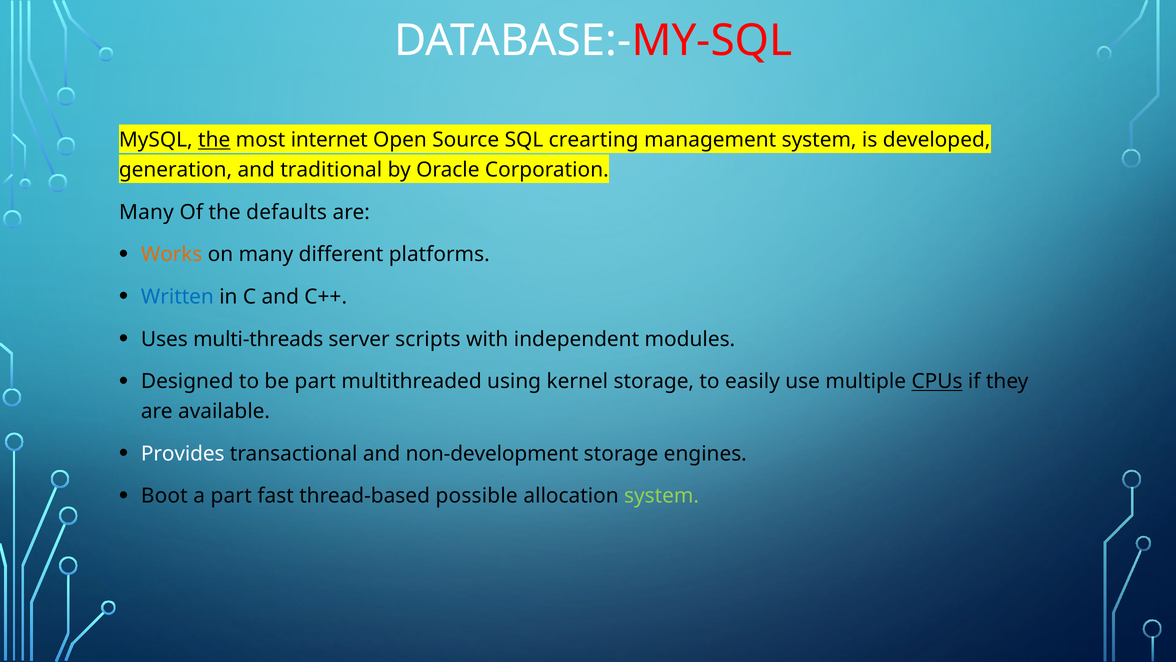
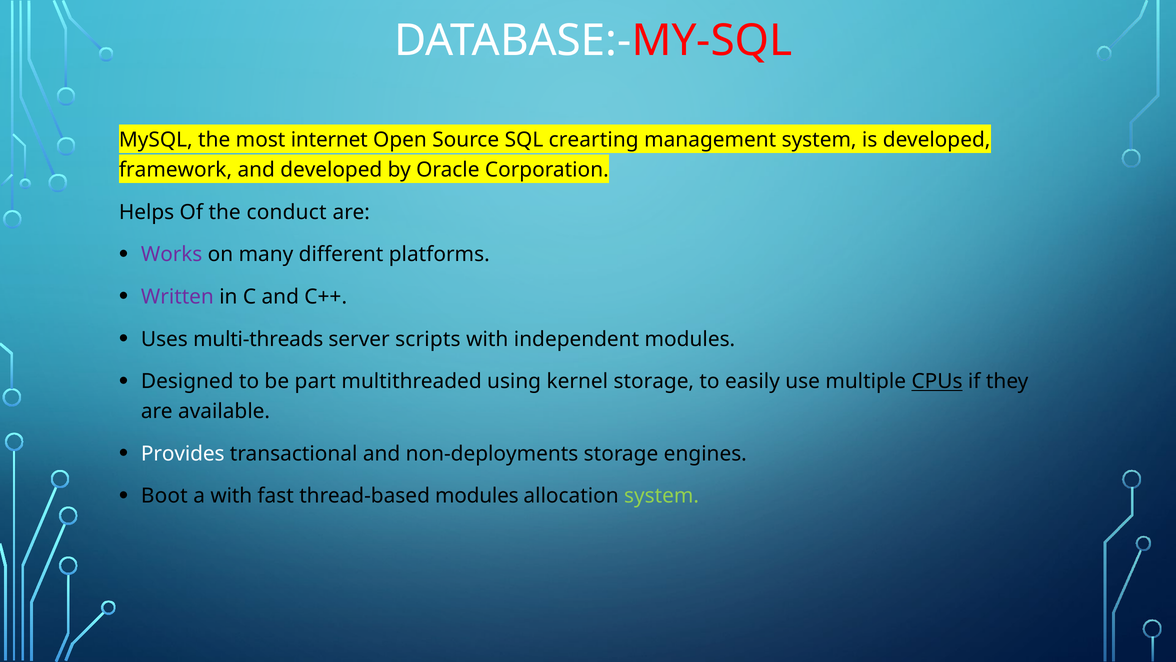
the at (214, 140) underline: present -> none
generation: generation -> framework
and traditional: traditional -> developed
Many at (146, 212): Many -> Helps
defaults: defaults -> conduct
Works colour: orange -> purple
Written colour: blue -> purple
non-development: non-development -> non-deployments
a part: part -> with
thread-based possible: possible -> modules
